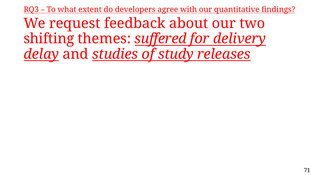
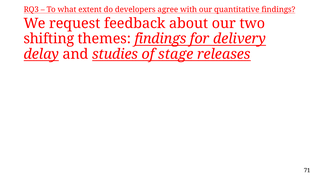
themes suffered: suffered -> findings
study: study -> stage
